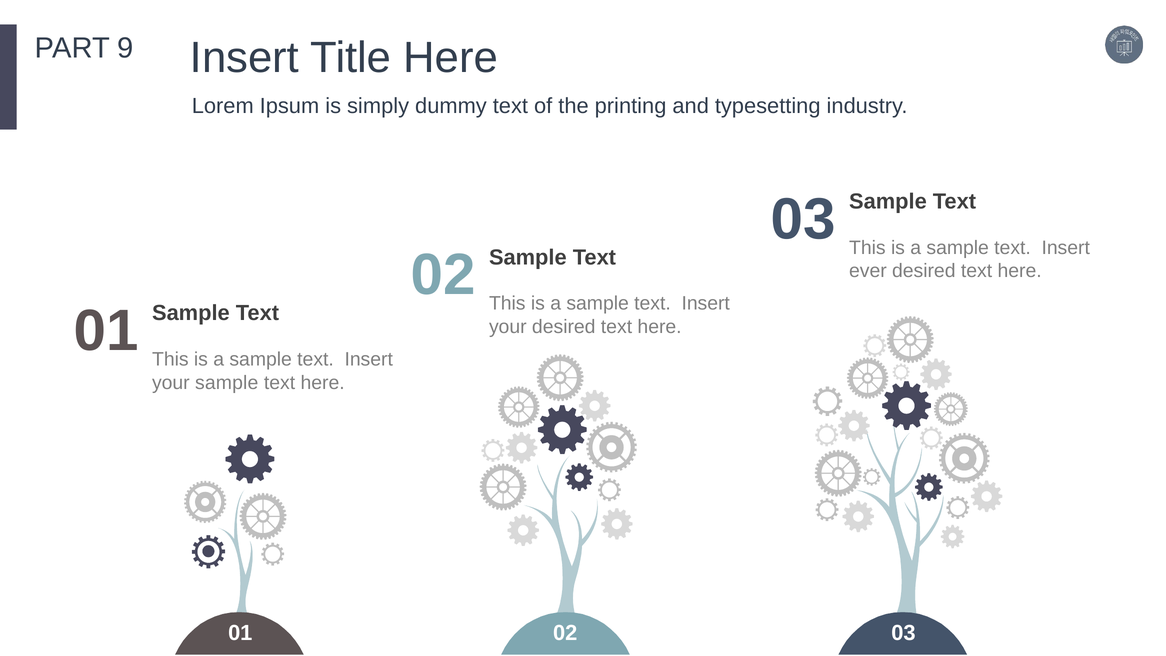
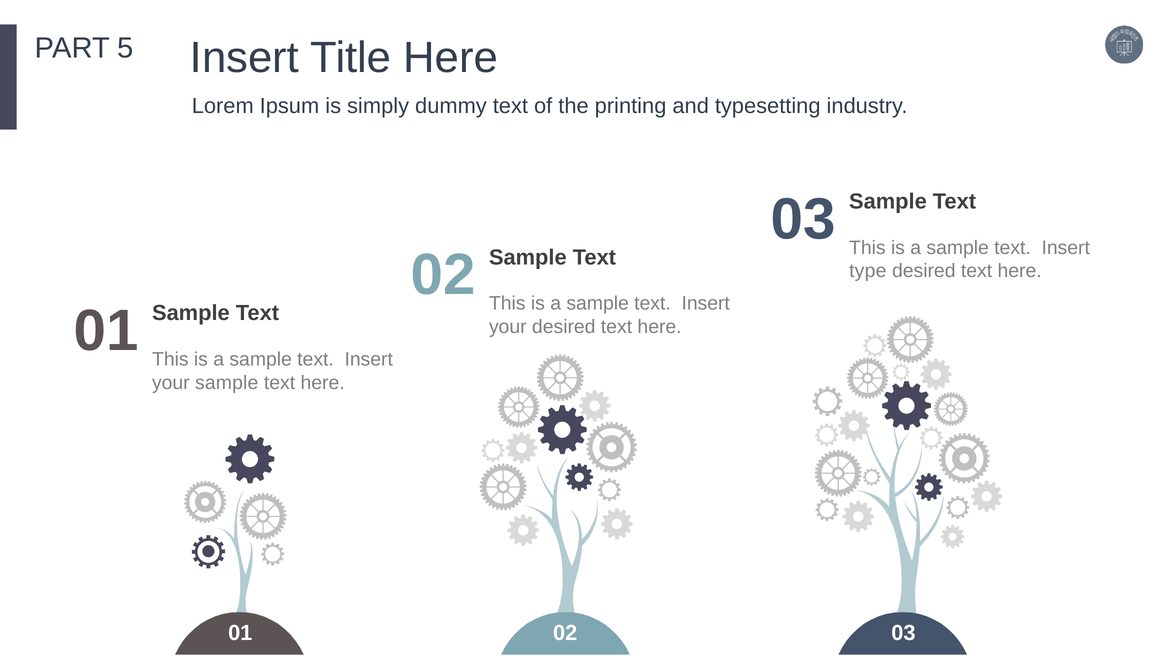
9: 9 -> 5
ever: ever -> type
